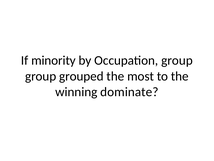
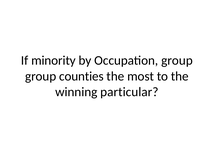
grouped: grouped -> counties
dominate: dominate -> particular
